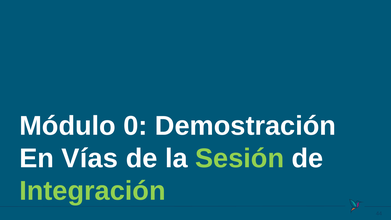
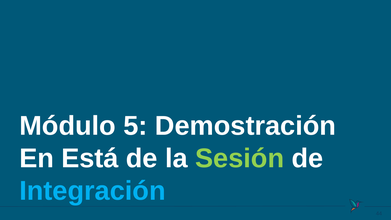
0: 0 -> 5
Vías: Vías -> Está
Integración colour: light green -> light blue
